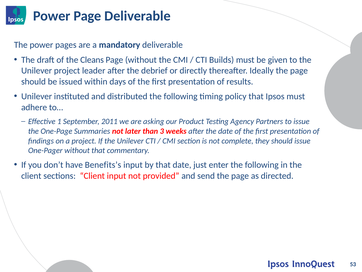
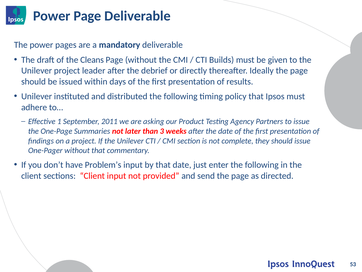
Benefits’s: Benefits’s -> Problem’s
